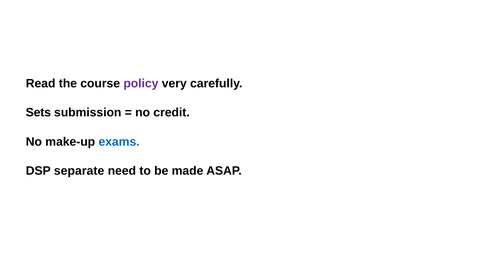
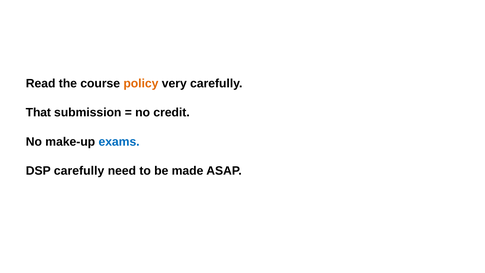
policy colour: purple -> orange
Sets: Sets -> That
DSP separate: separate -> carefully
